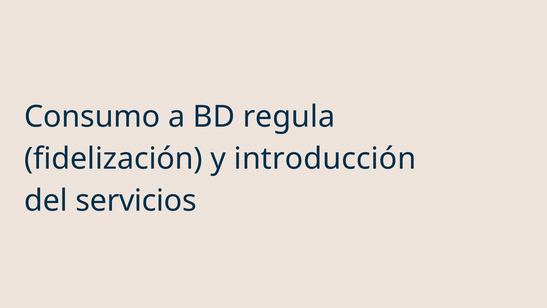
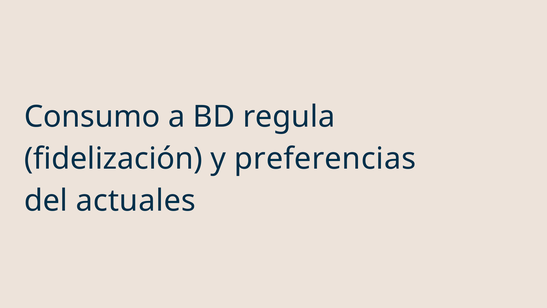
introducción: introducción -> preferencias
servicios: servicios -> actuales
